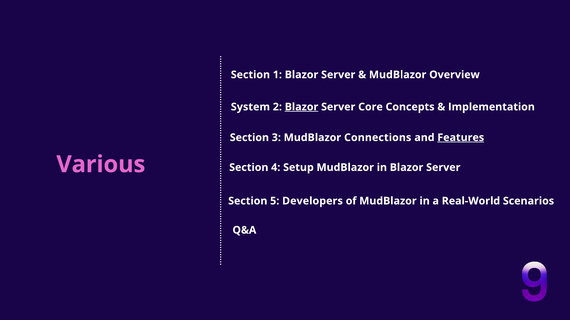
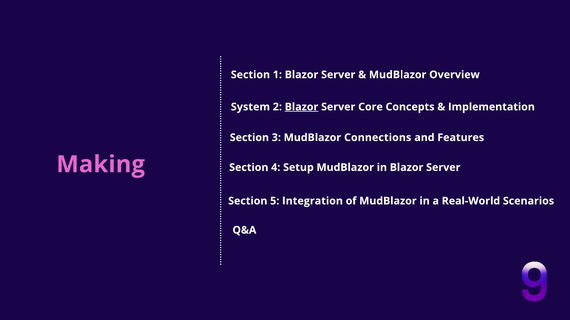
Features underline: present -> none
Various: Various -> Making
Developers: Developers -> Integration
